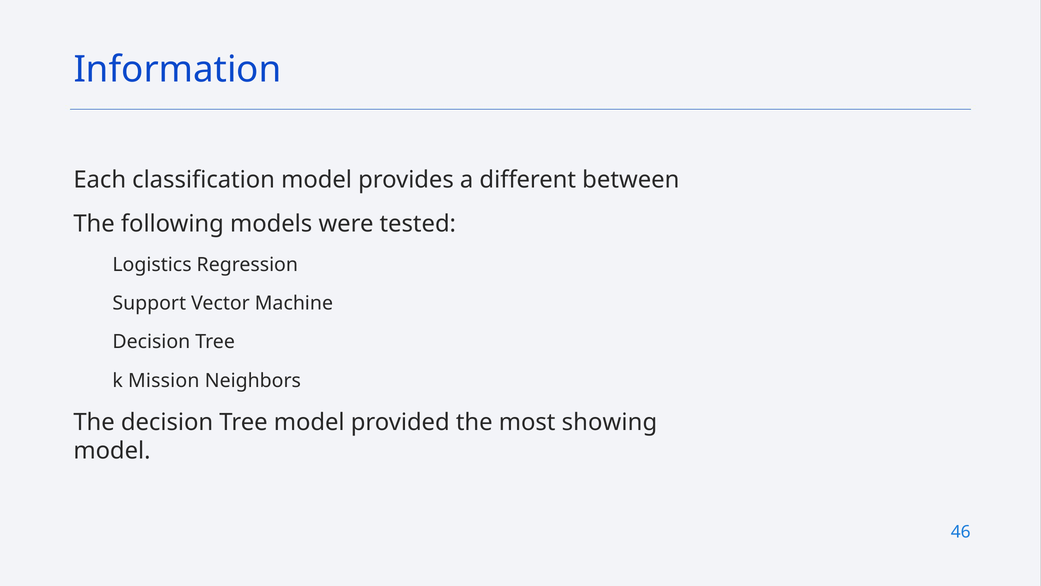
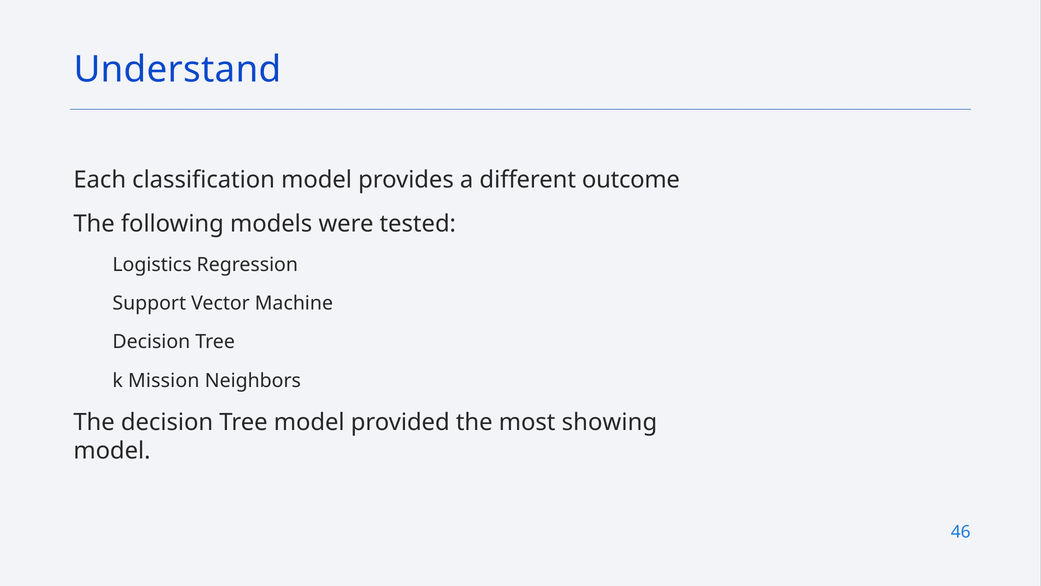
Information: Information -> Understand
between: between -> outcome
